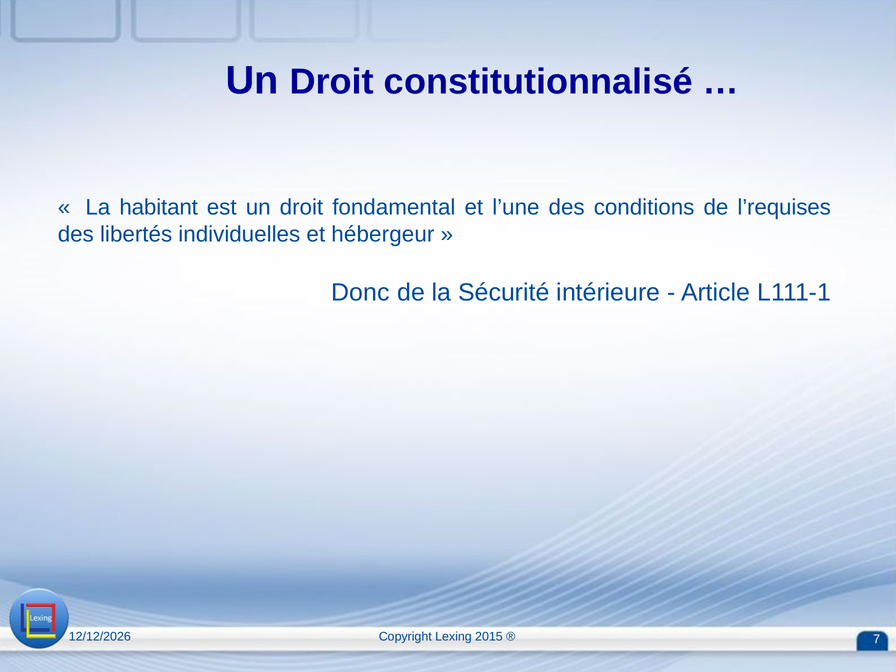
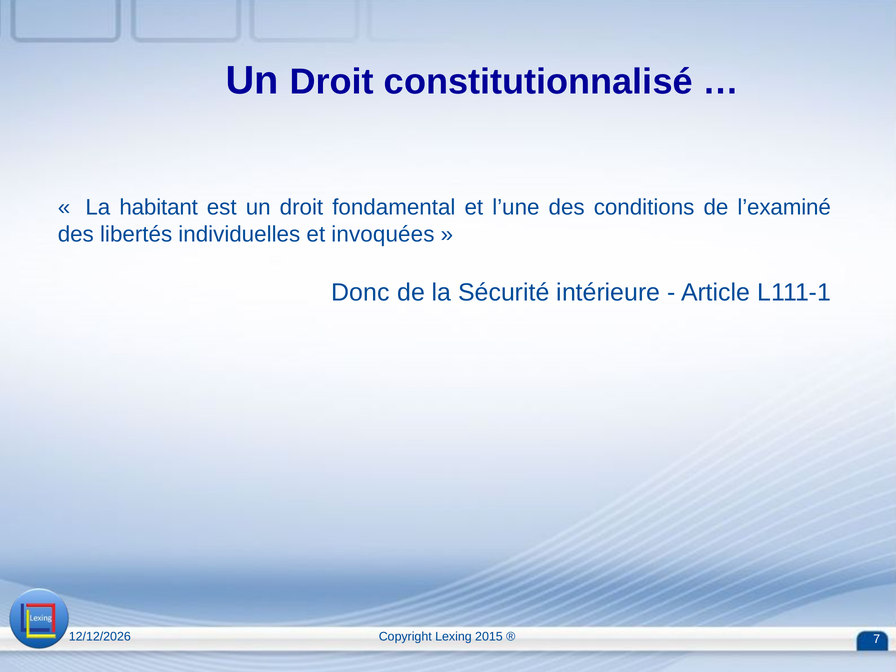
l’requises: l’requises -> l’examiné
hébergeur: hébergeur -> invoquées
